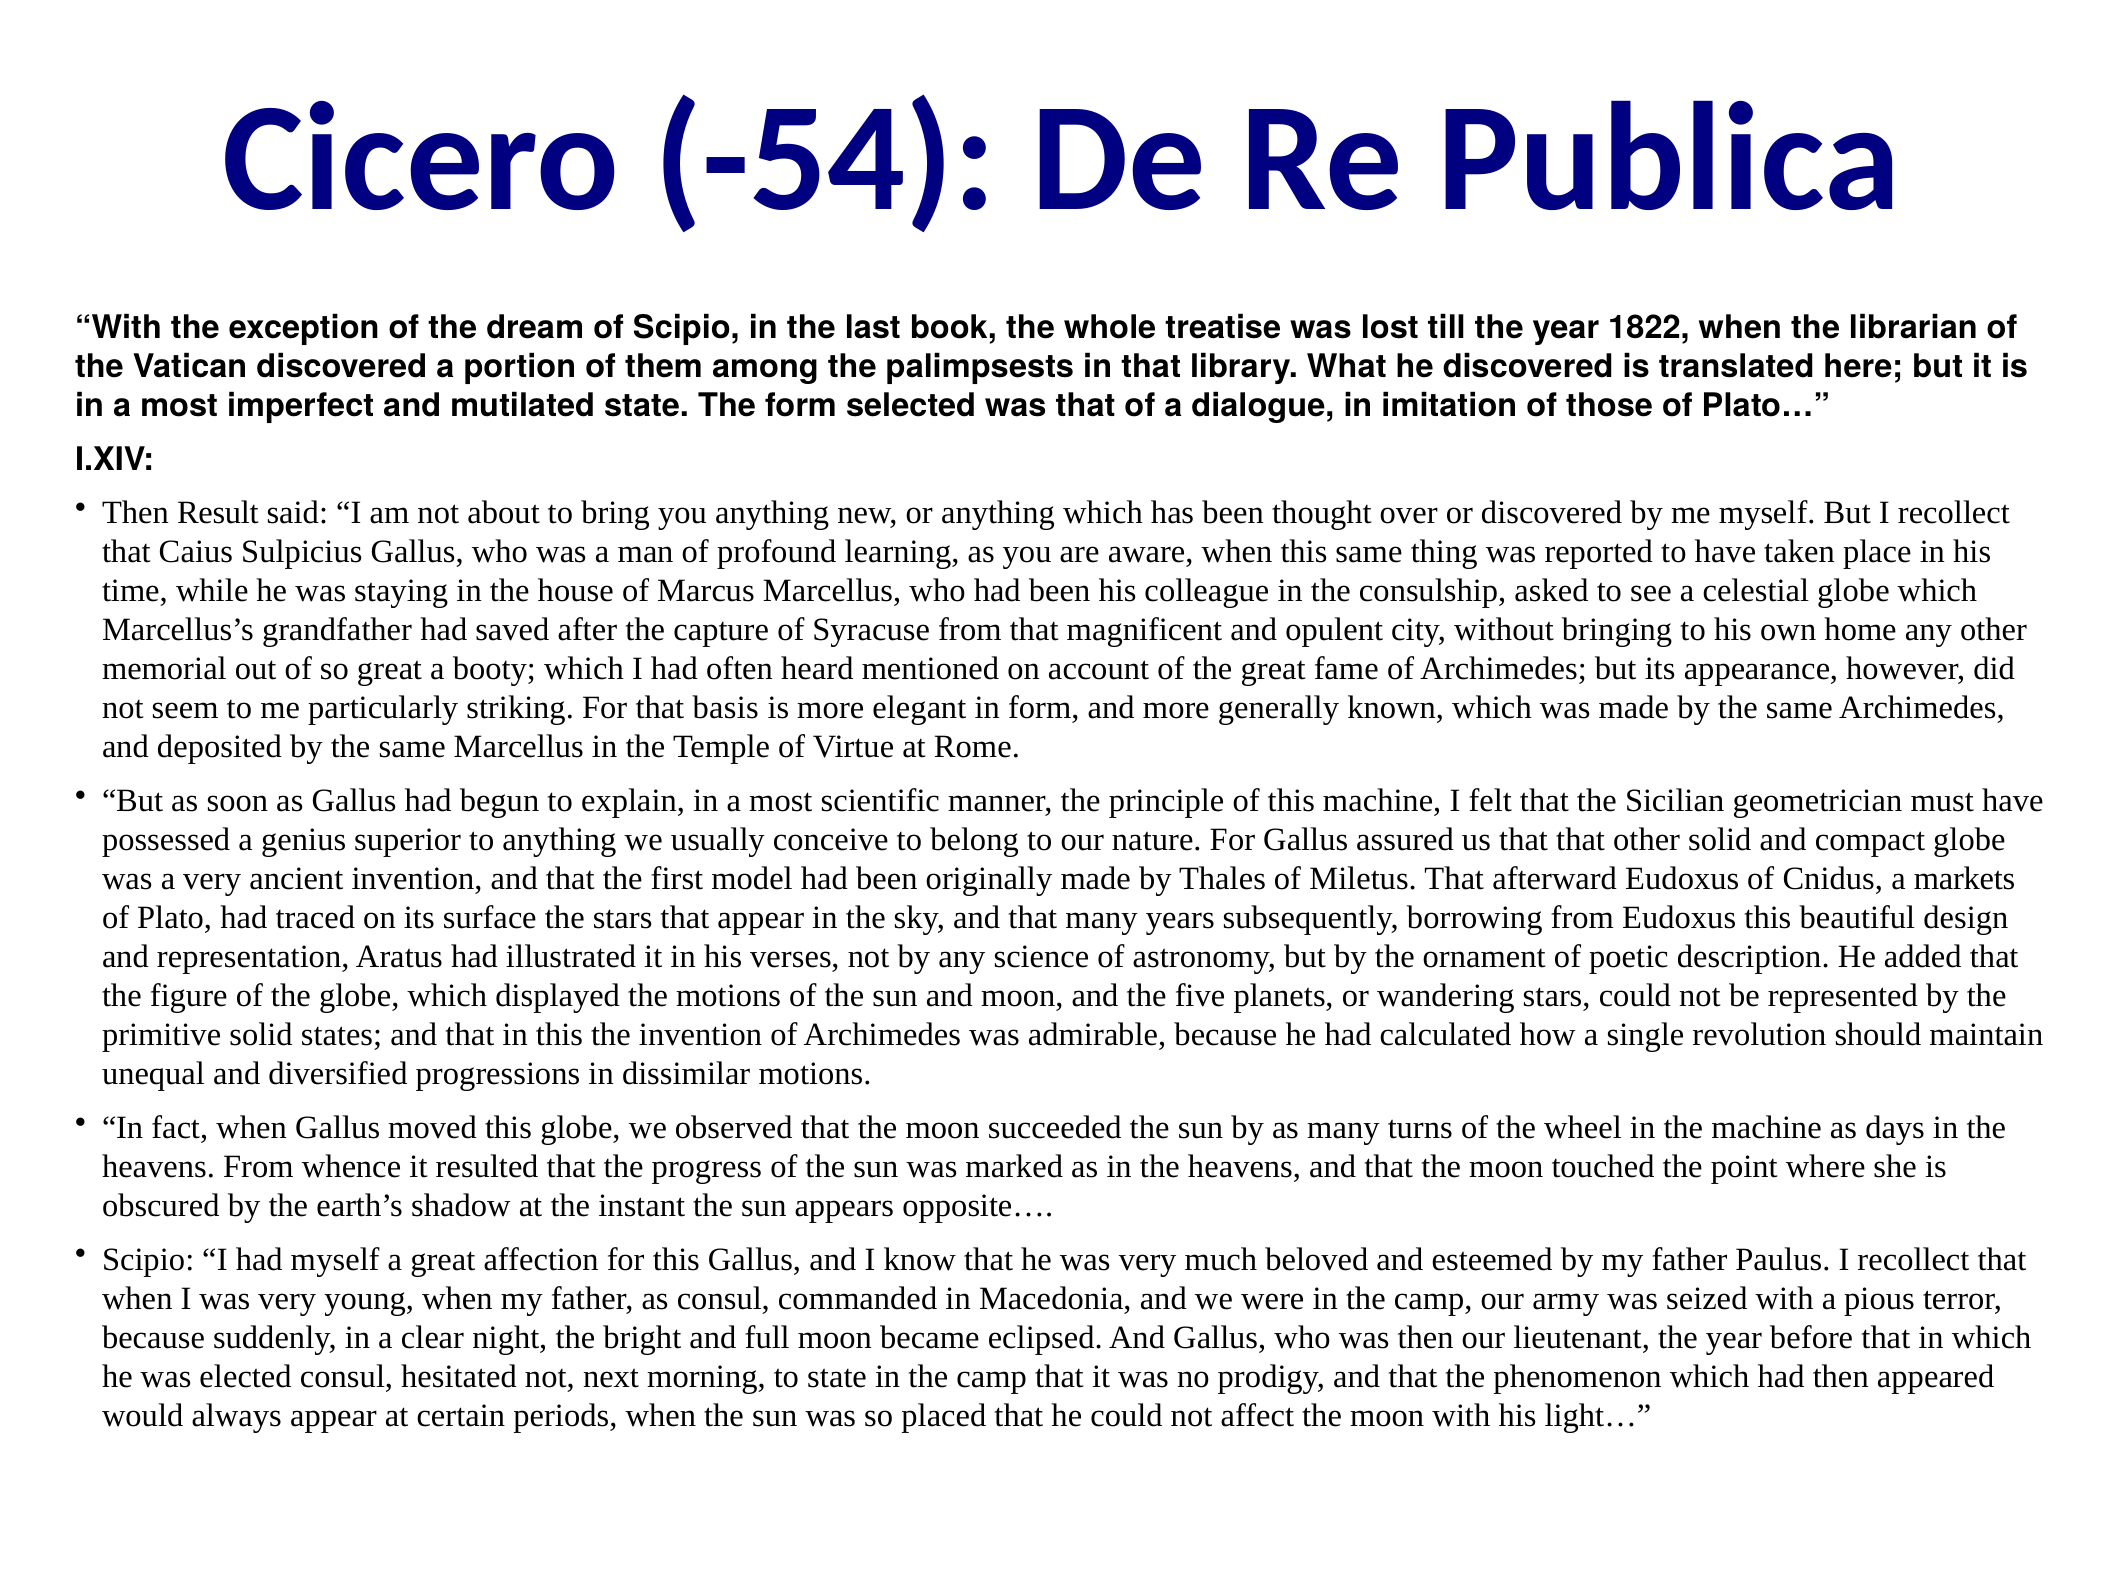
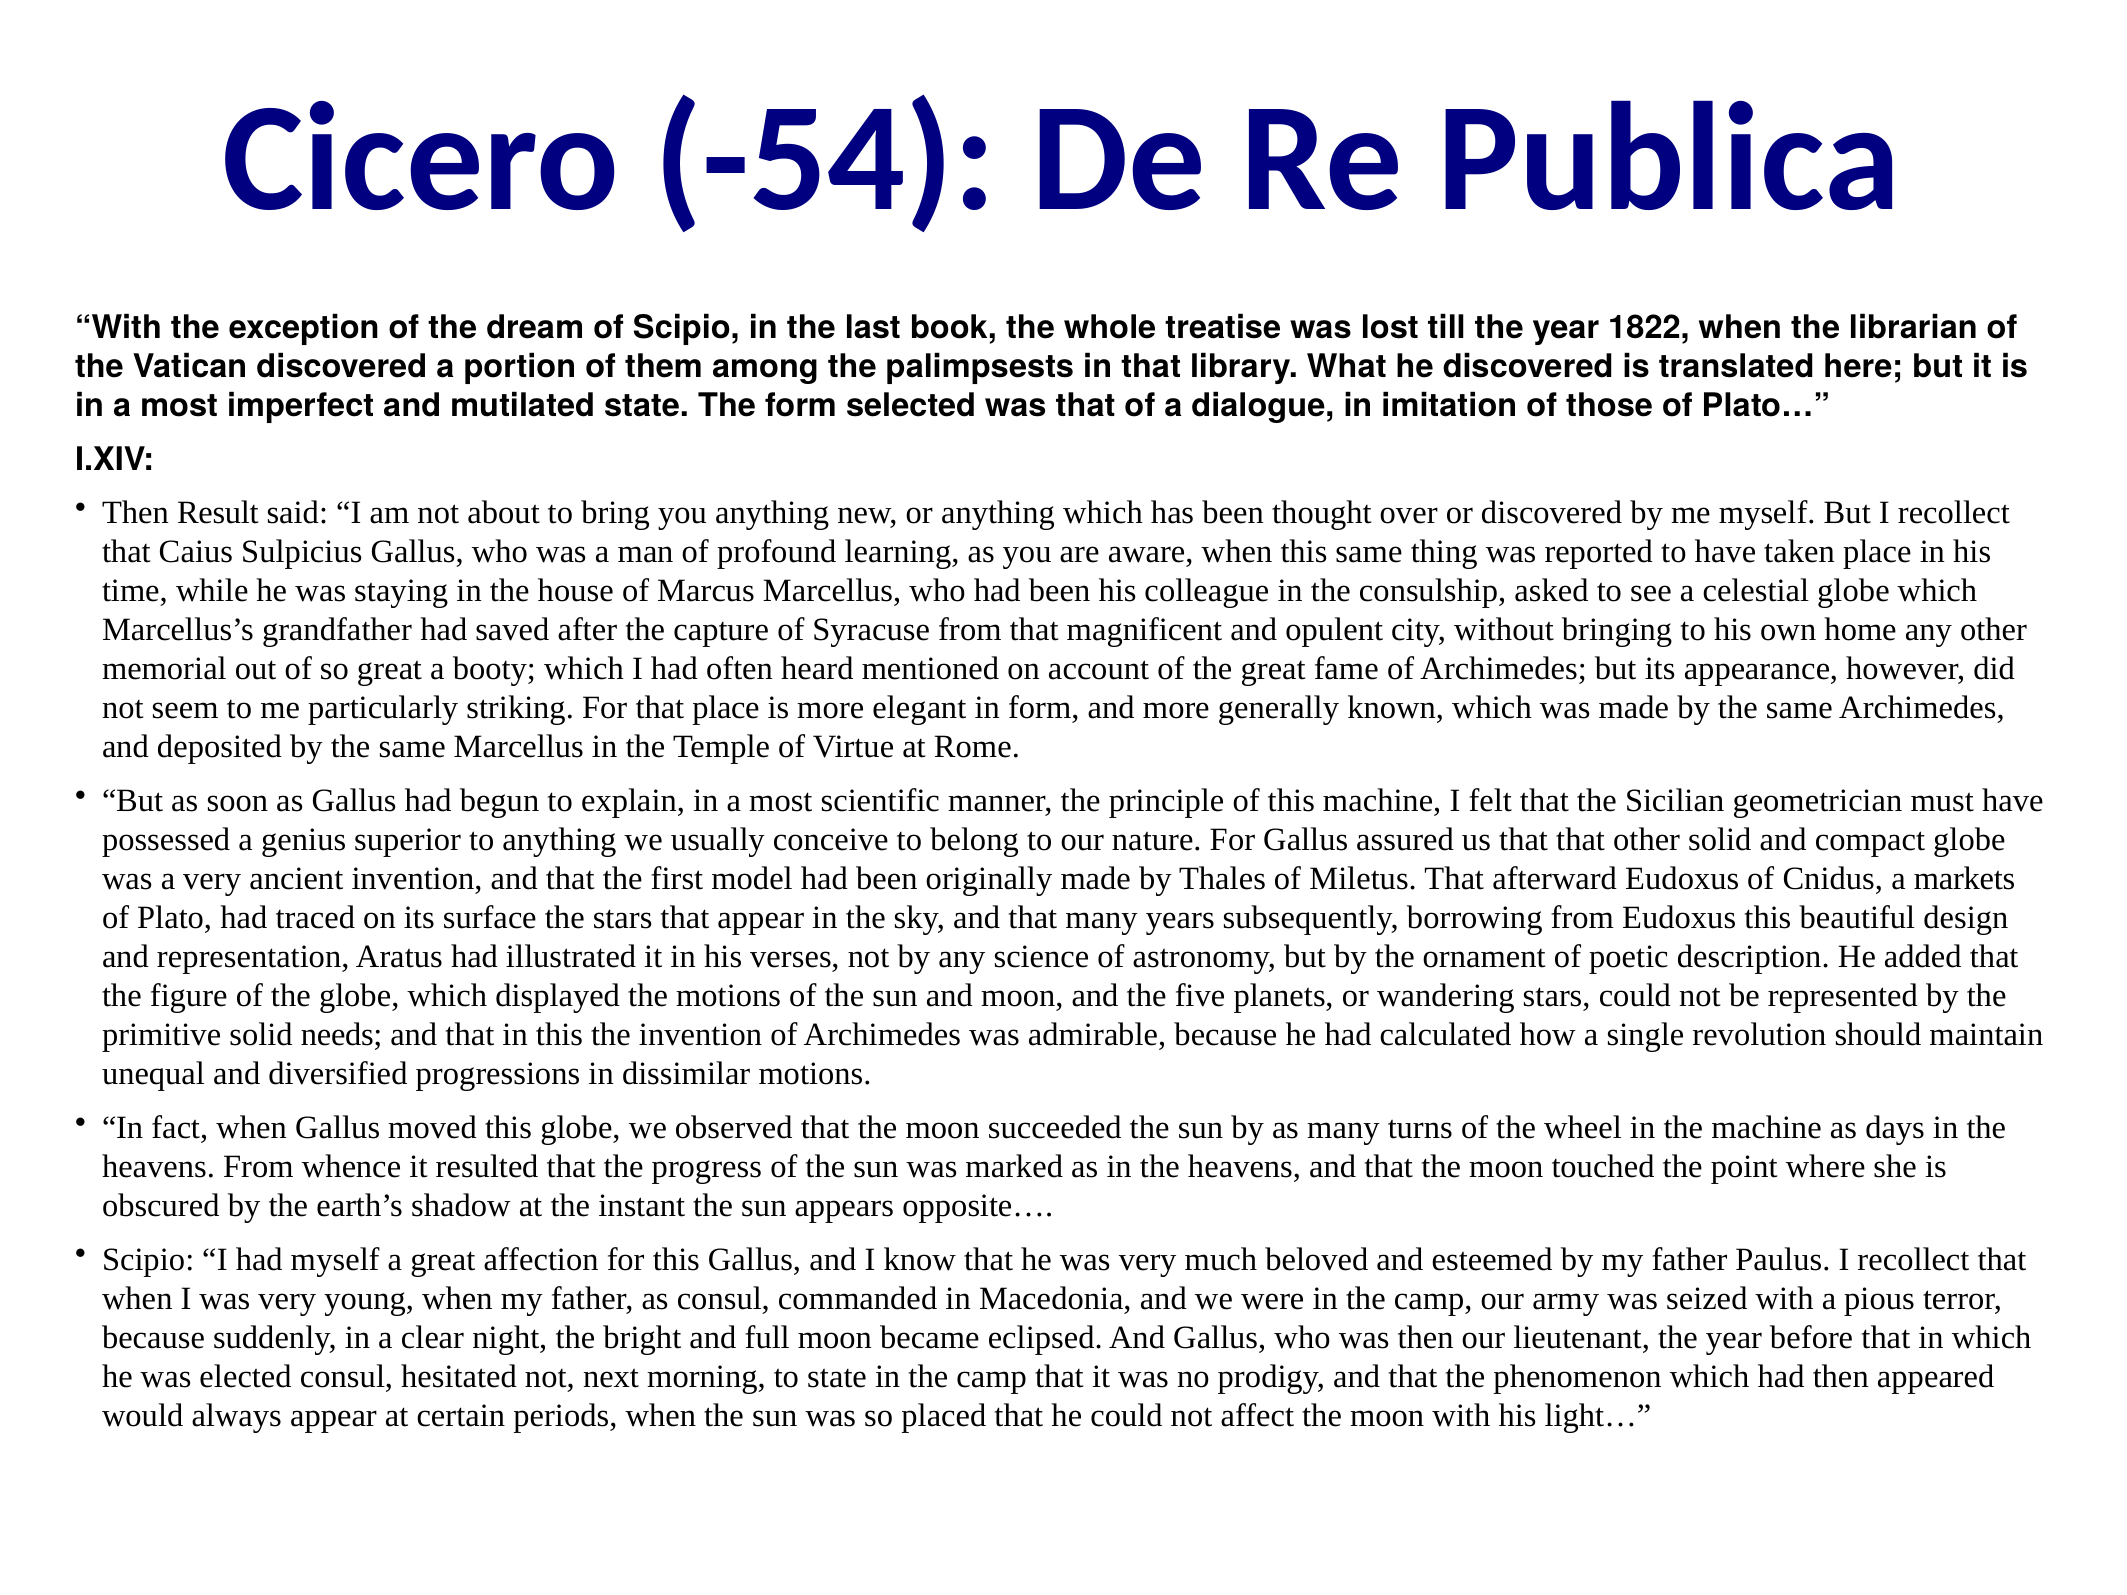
that basis: basis -> place
states: states -> needs
